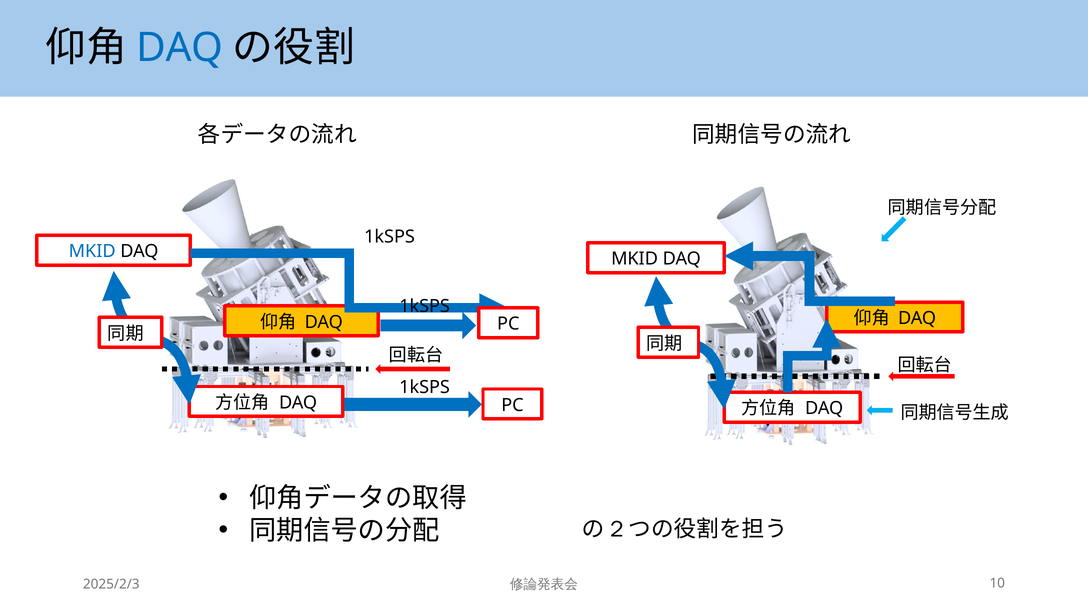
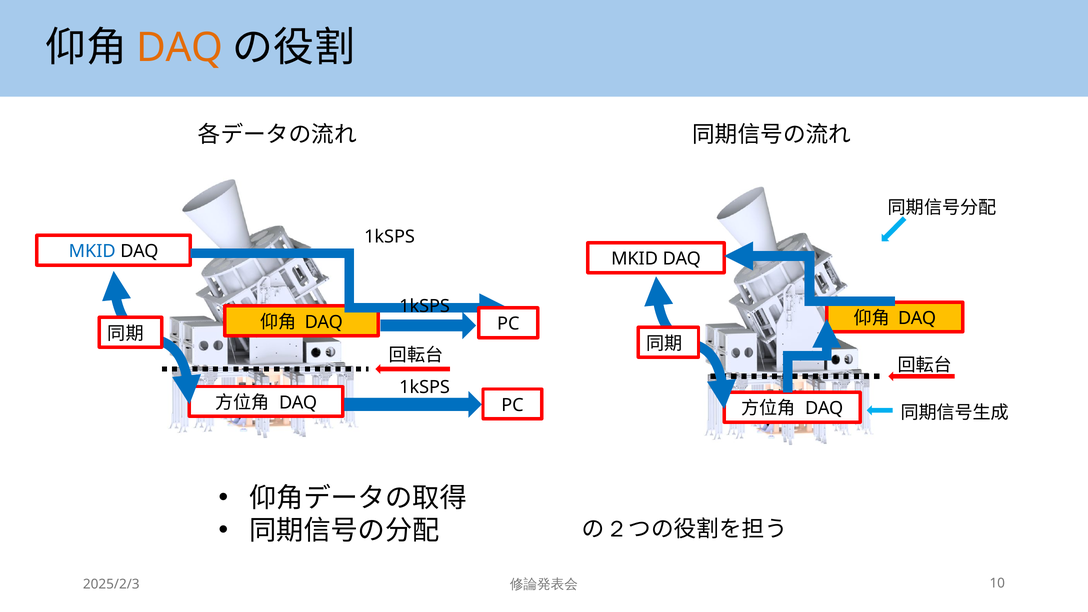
DAQ at (180, 48) colour: blue -> orange
